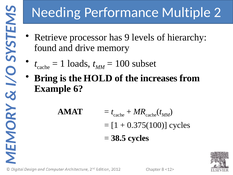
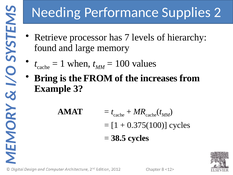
Multiple: Multiple -> Supplies
9: 9 -> 7
drive: drive -> large
loads: loads -> when
subset: subset -> values
the HOLD: HOLD -> FROM
6: 6 -> 3
